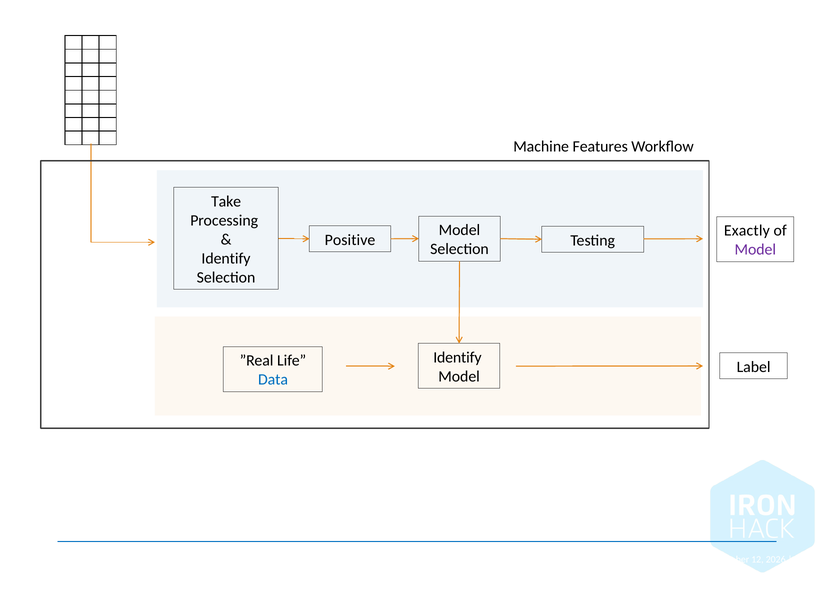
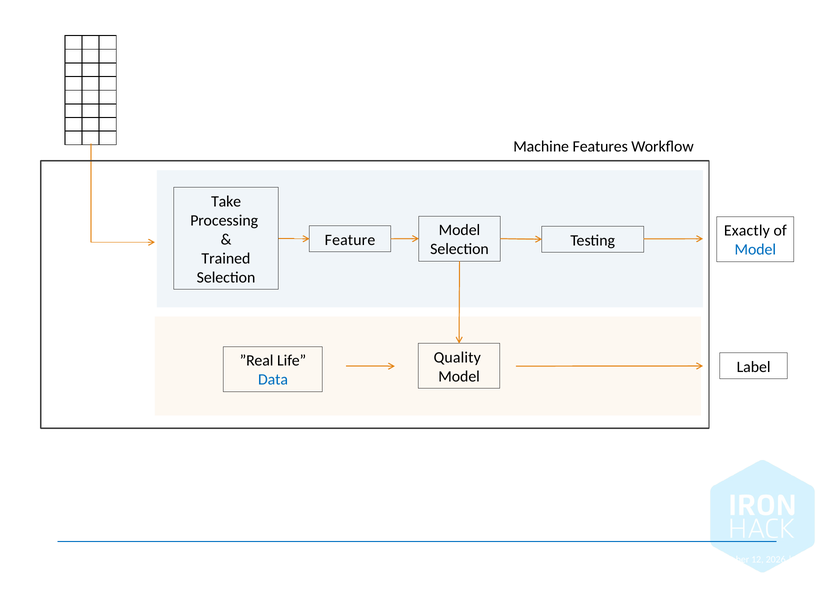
Positive: Positive -> Feature
Model at (755, 250) colour: purple -> blue
Identify at (226, 259): Identify -> Trained
Identify at (457, 358): Identify -> Quality
